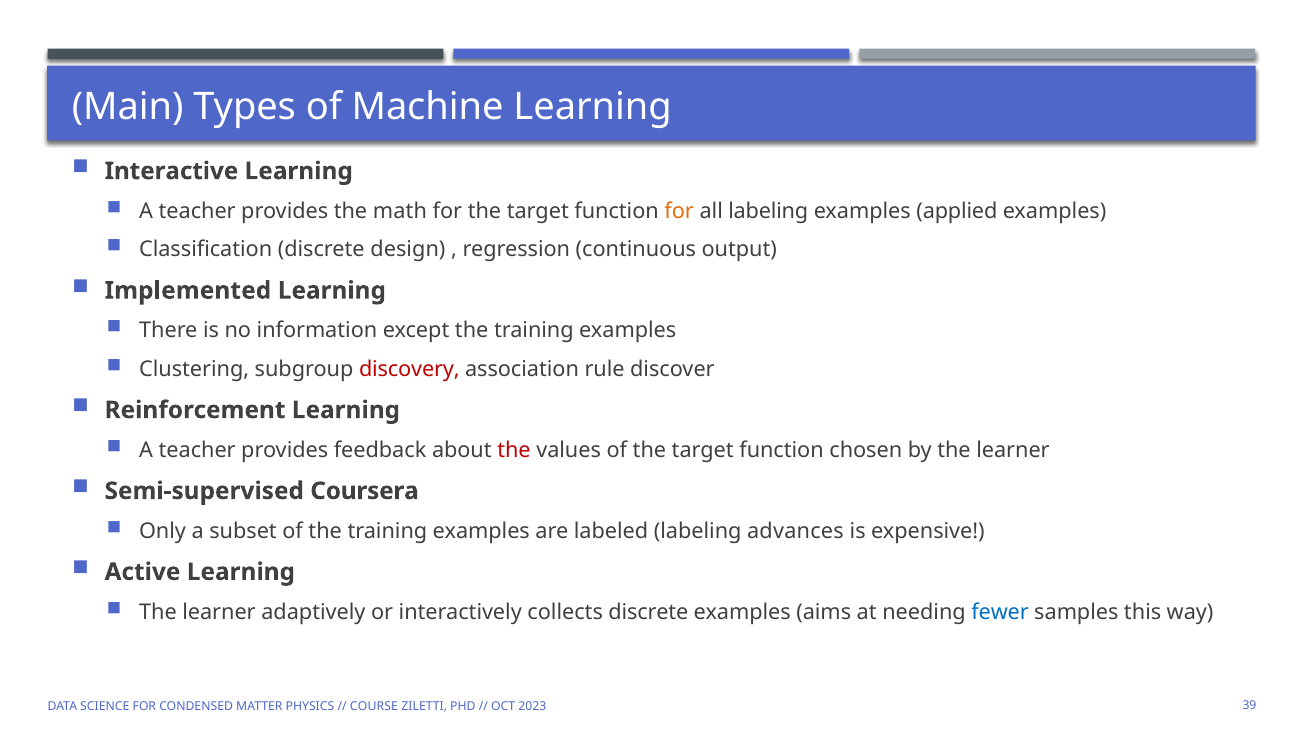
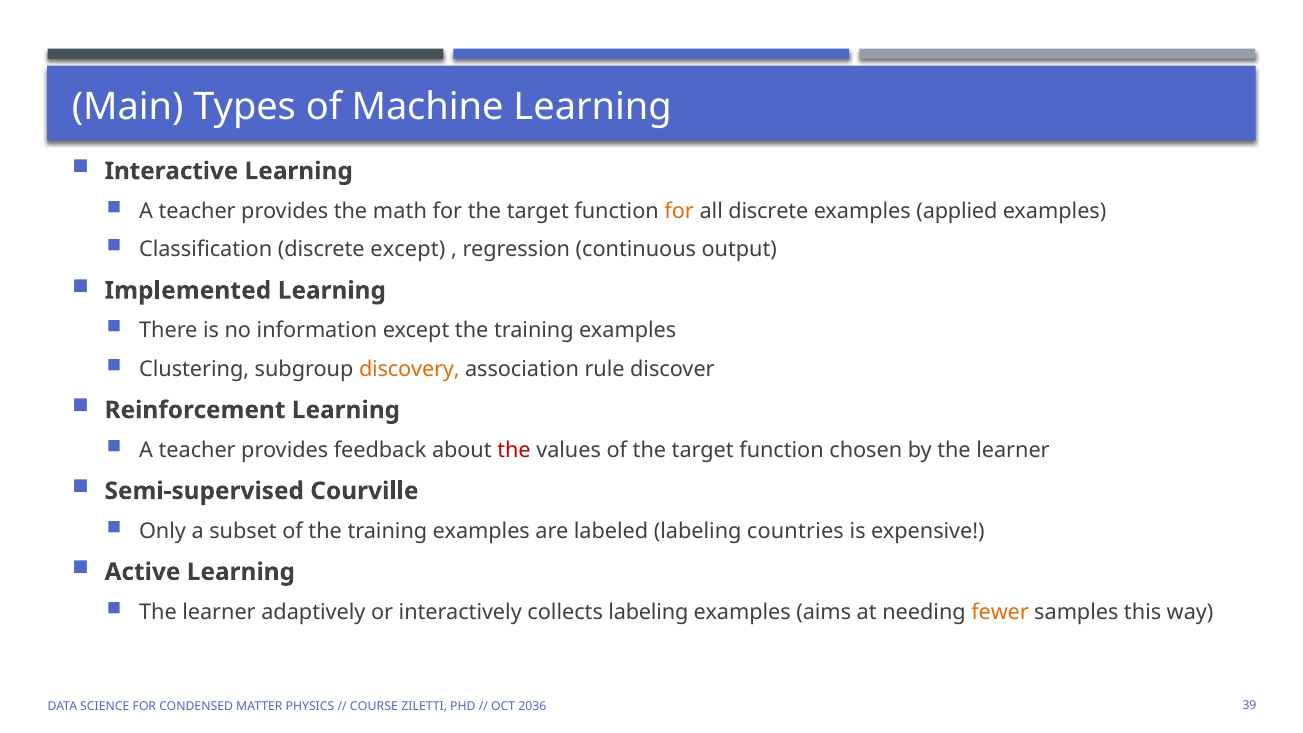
all labeling: labeling -> discrete
discrete design: design -> except
discovery colour: red -> orange
Coursera: Coursera -> Courville
advances: advances -> countries
collects discrete: discrete -> labeling
fewer colour: blue -> orange
2023: 2023 -> 2036
